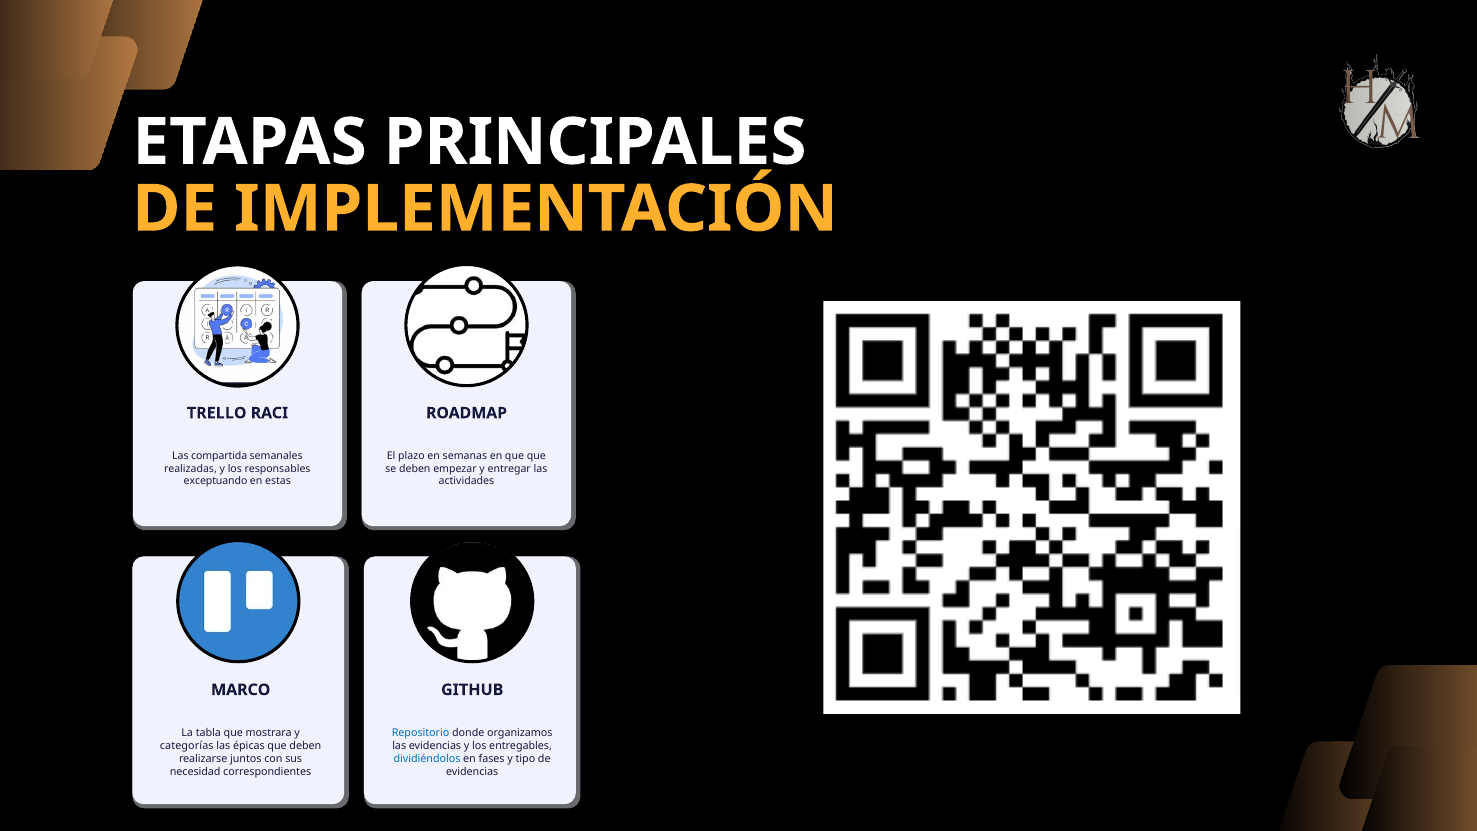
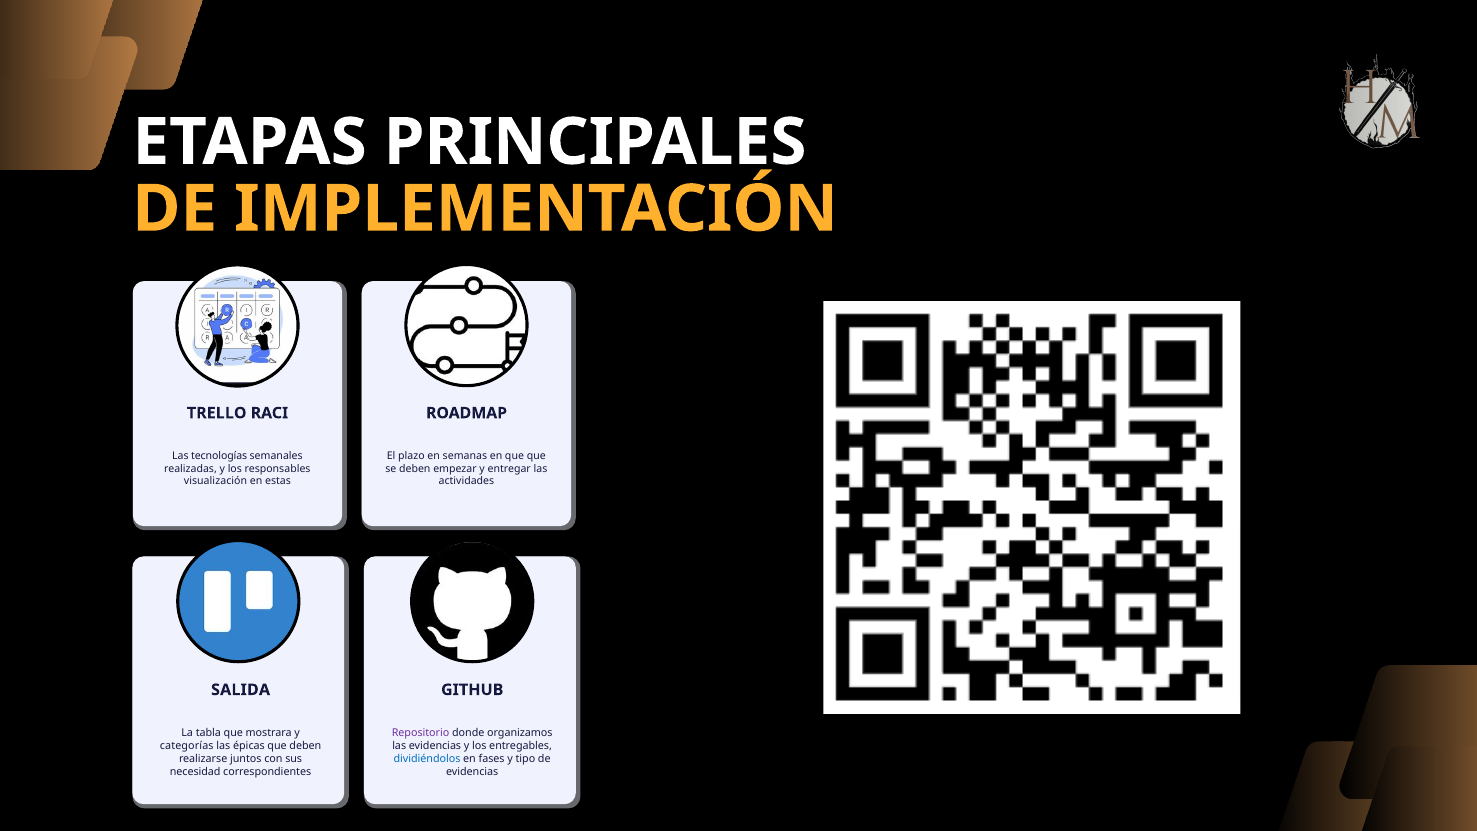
compartida: compartida -> tecnologías
exceptuando: exceptuando -> visualización
MARCO: MARCO -> SALIDA
Repositorio colour: blue -> purple
